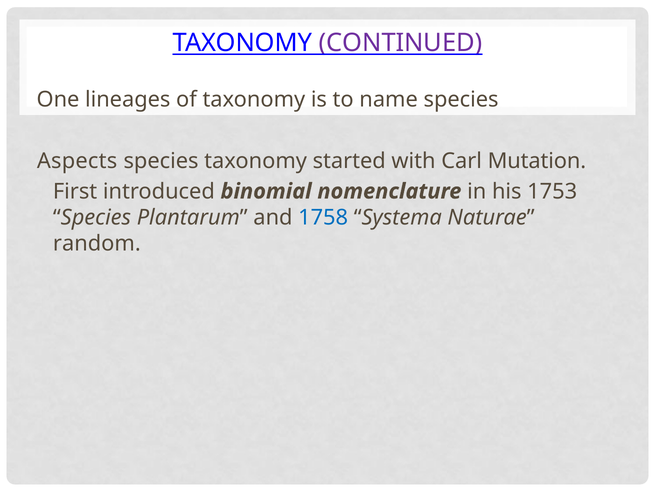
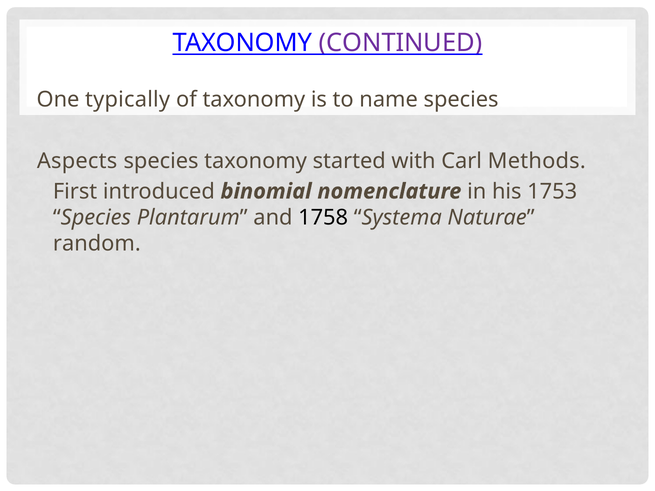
lineages: lineages -> typically
Mutation: Mutation -> Methods
1758 colour: blue -> black
